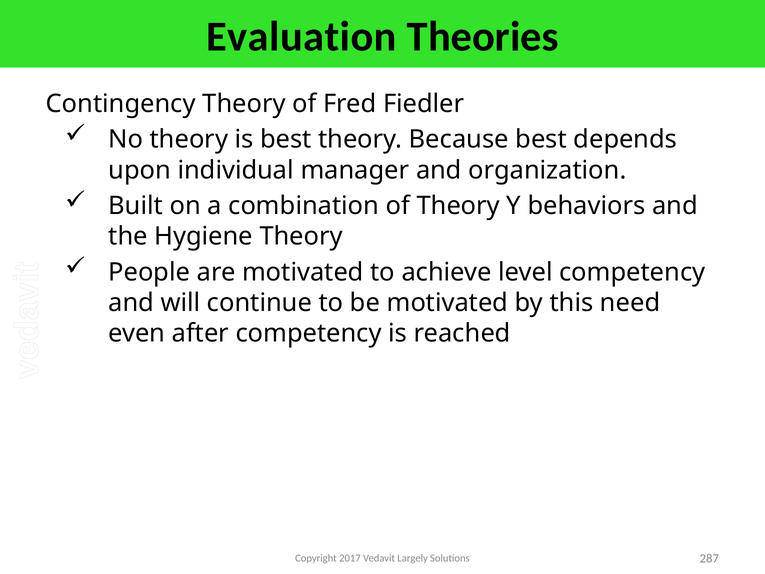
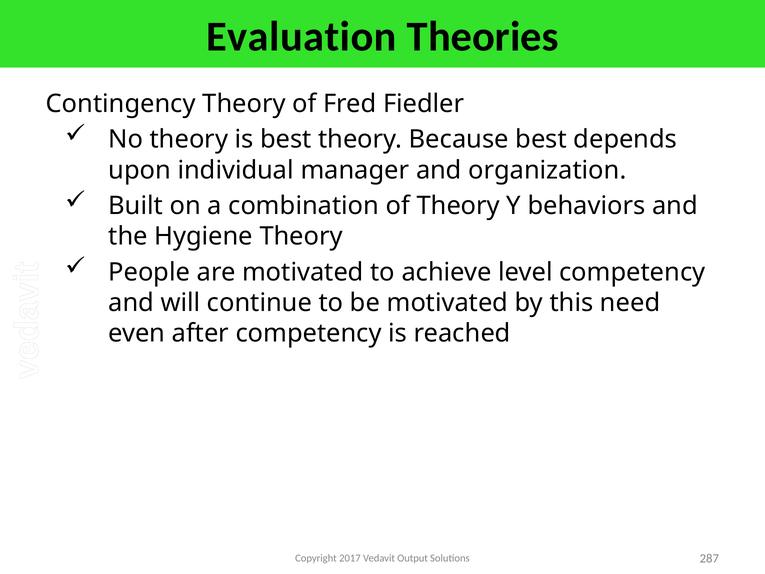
Largely: Largely -> Output
